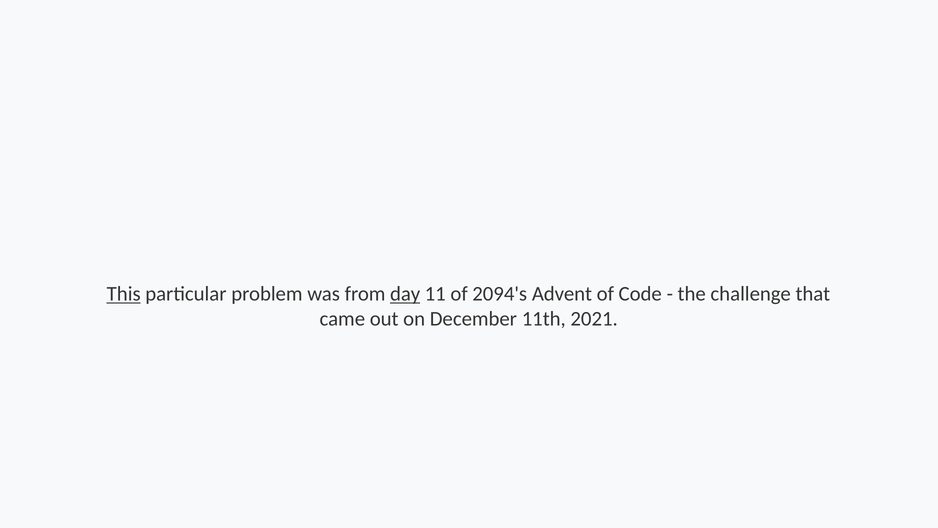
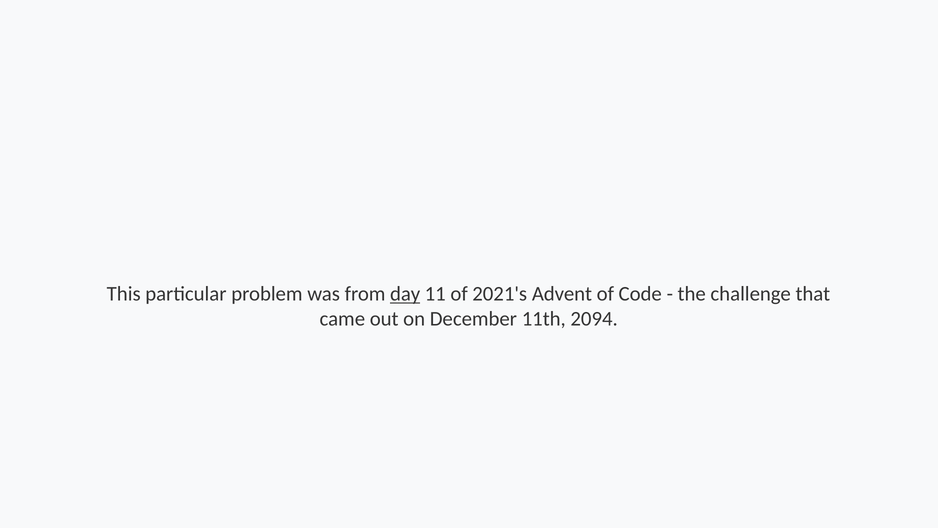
This underline: present -> none
2094's: 2094's -> 2021's
2021: 2021 -> 2094
